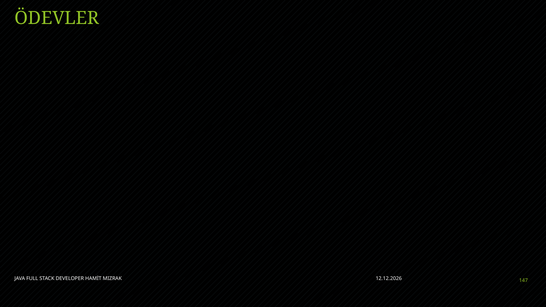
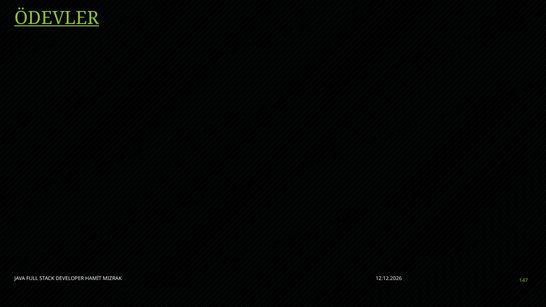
ÖDEVLER underline: none -> present
